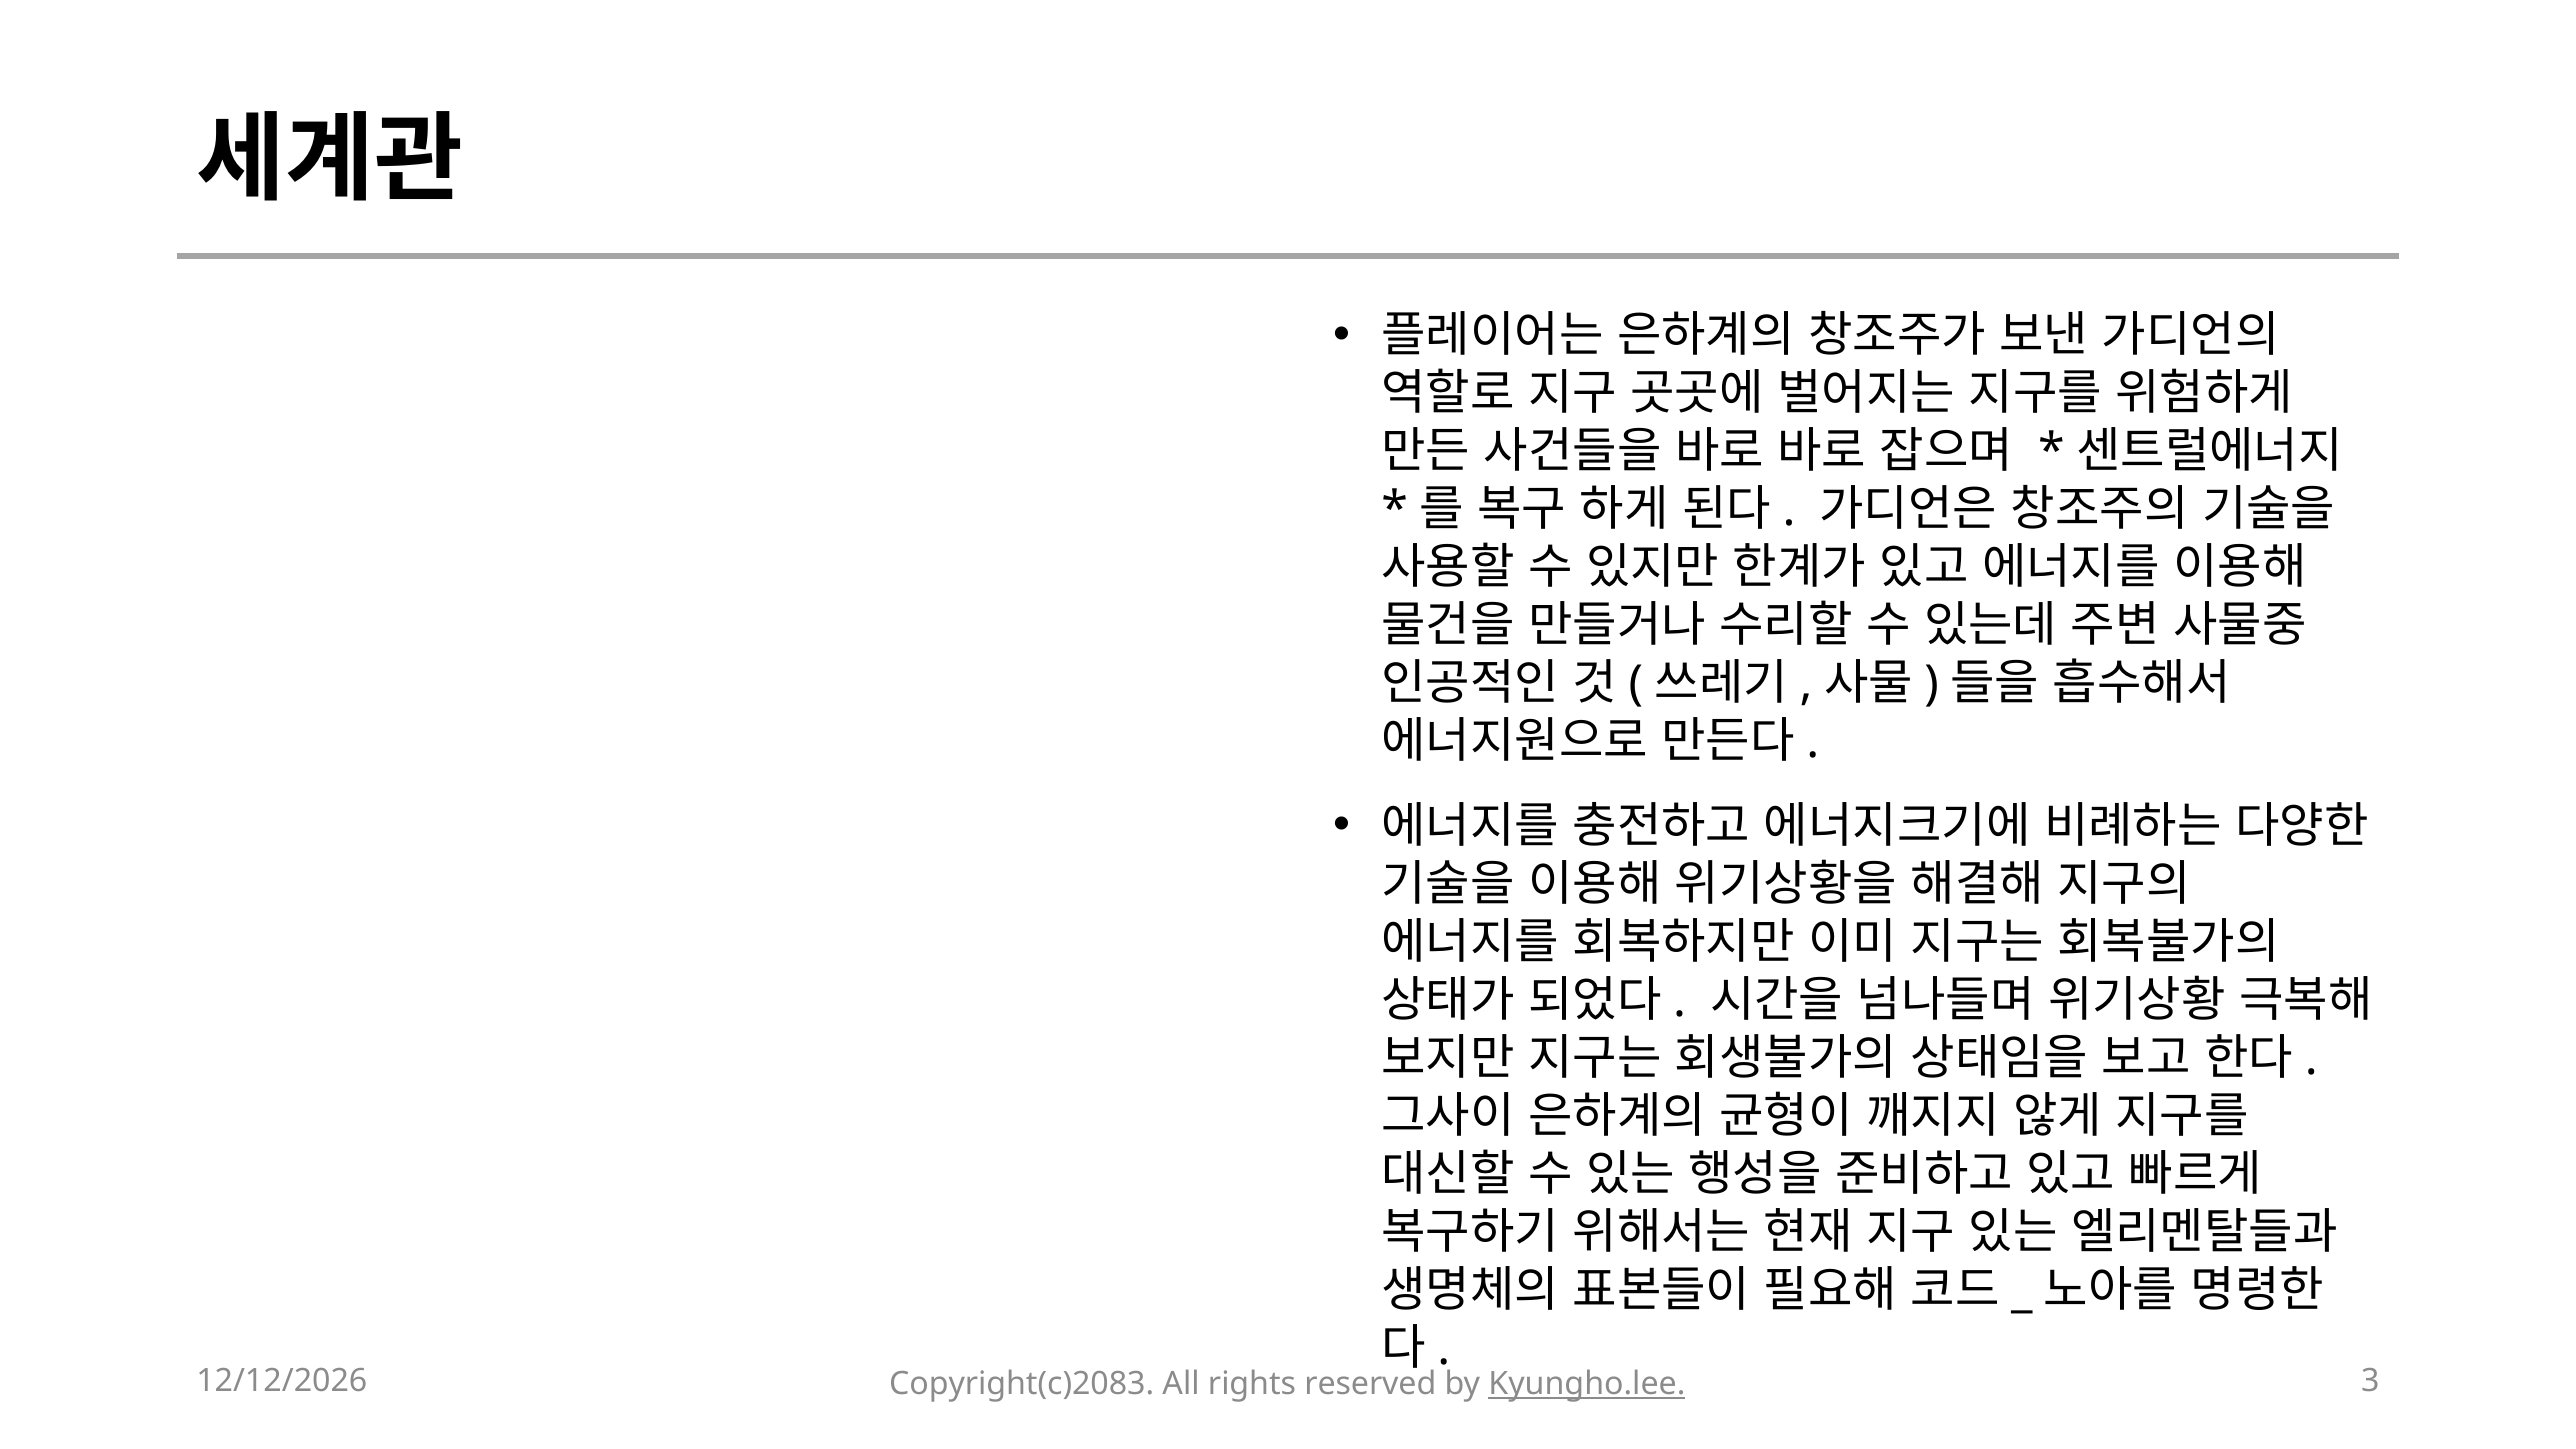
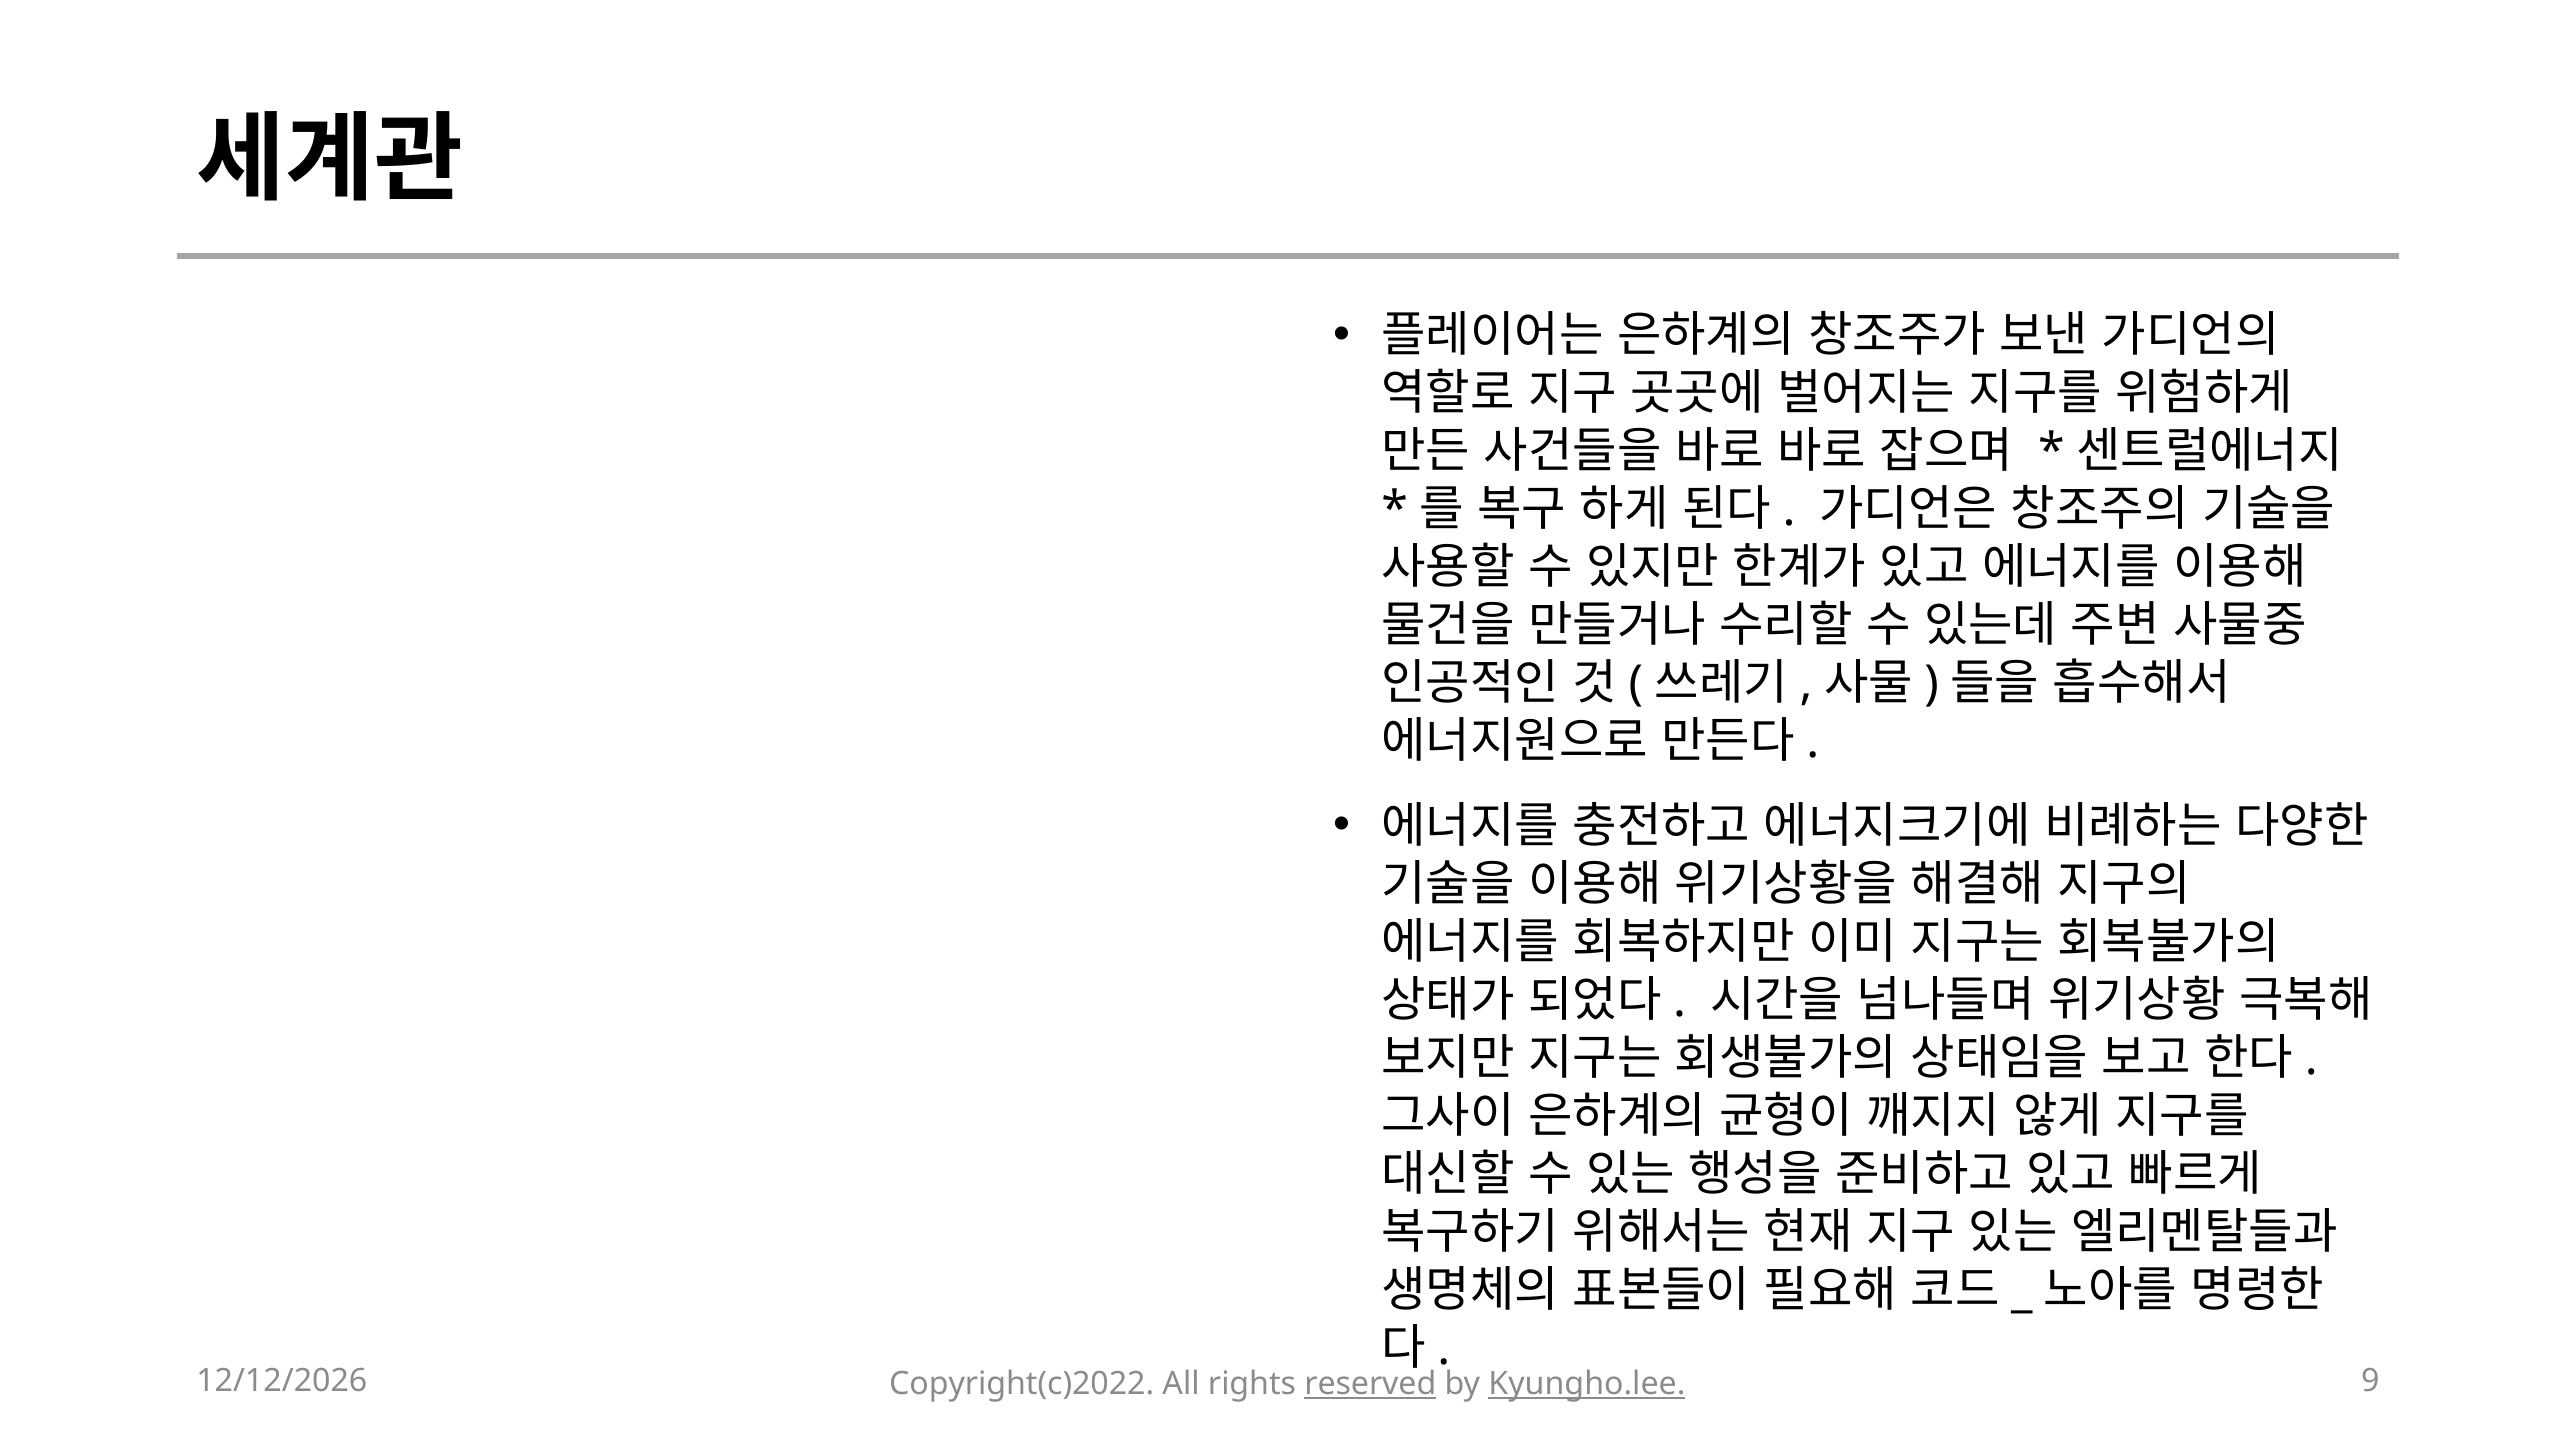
3: 3 -> 9
Copyright(c)2083: Copyright(c)2083 -> Copyright(c)2022
reserved underline: none -> present
